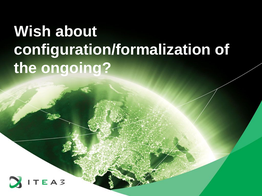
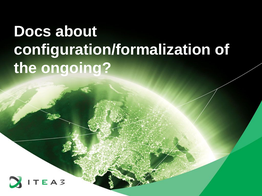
Wish: Wish -> Docs
